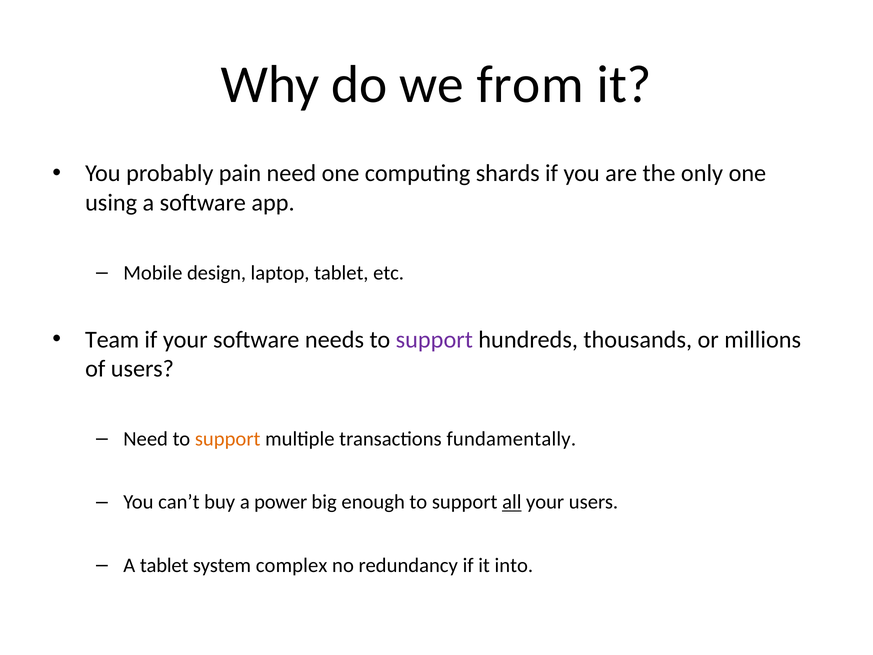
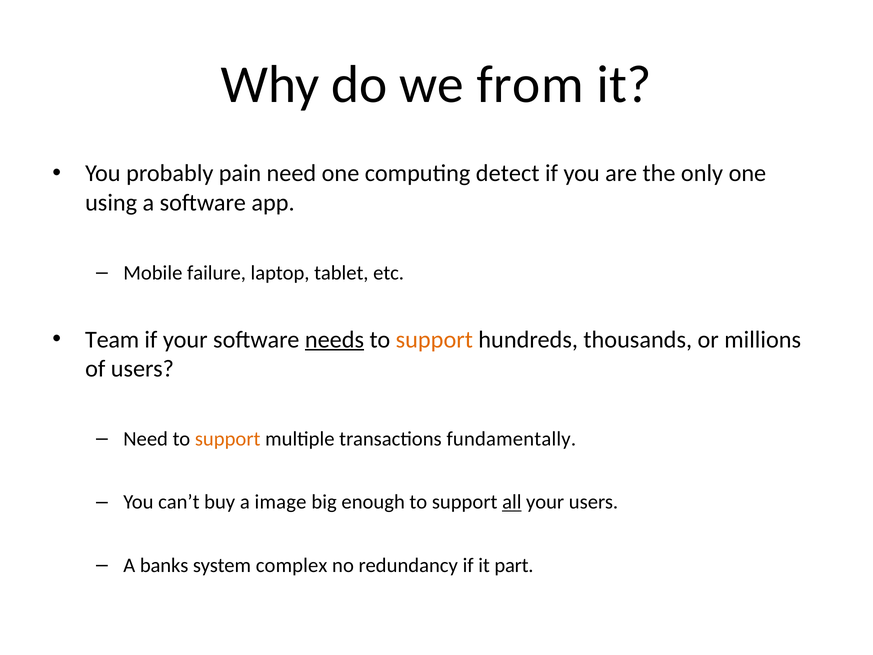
shards: shards -> detect
design: design -> failure
needs underline: none -> present
support at (434, 339) colour: purple -> orange
power: power -> image
A tablet: tablet -> banks
into: into -> part
